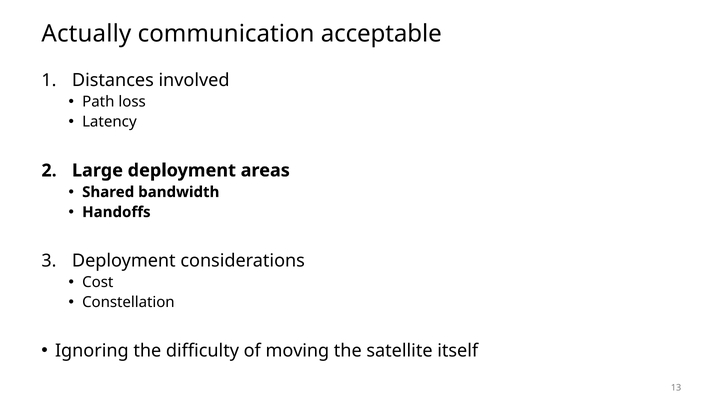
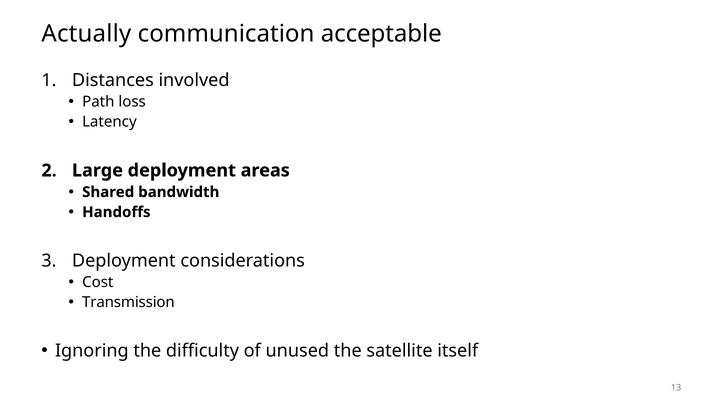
Constellation: Constellation -> Transmission
moving: moving -> unused
